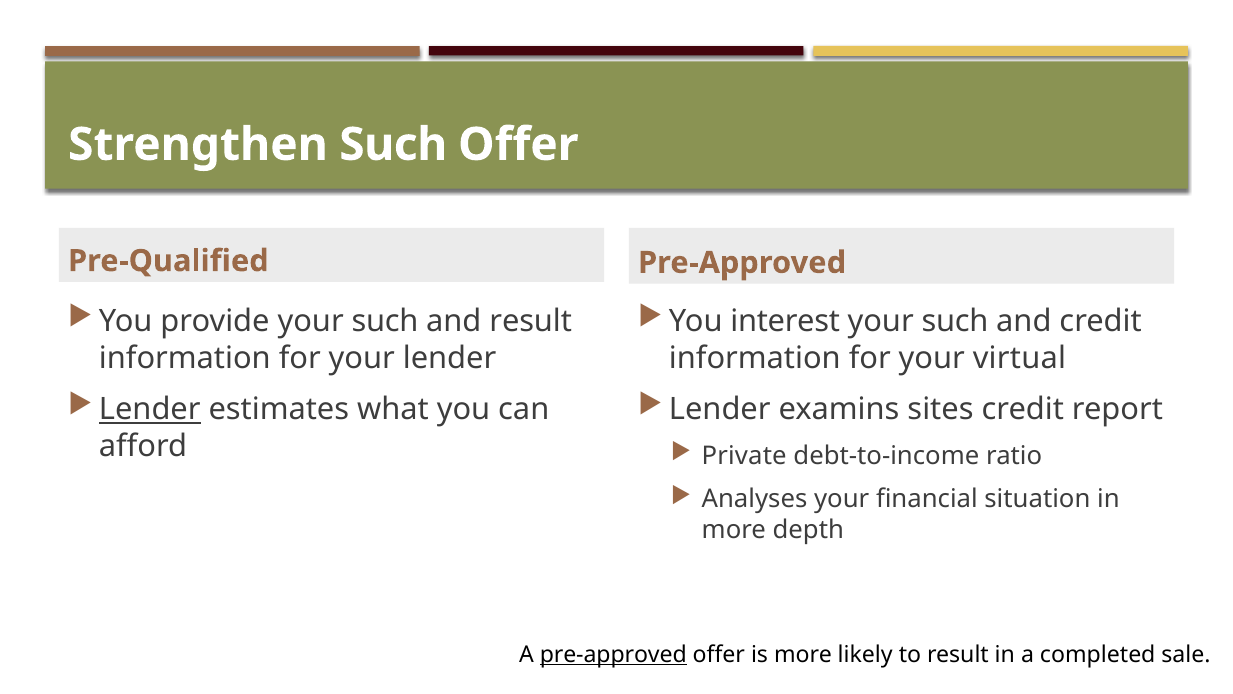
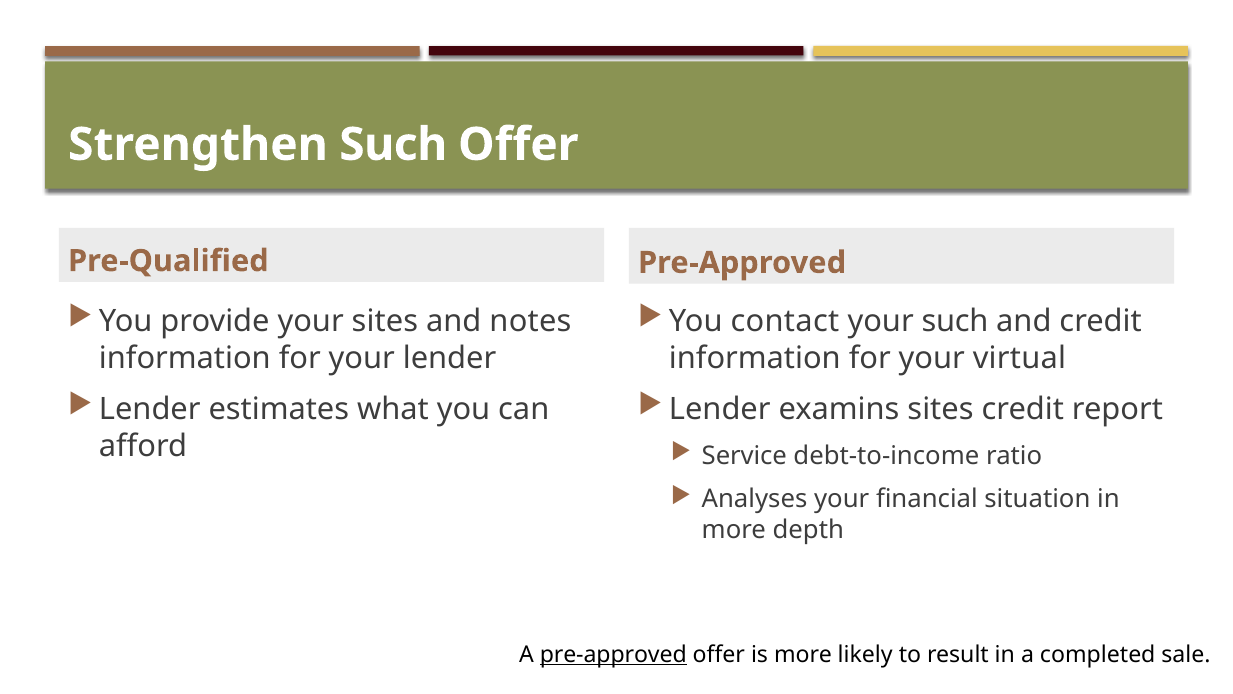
provide your such: such -> sites
and result: result -> notes
interest: interest -> contact
Lender at (150, 409) underline: present -> none
Private: Private -> Service
